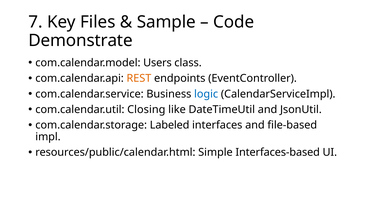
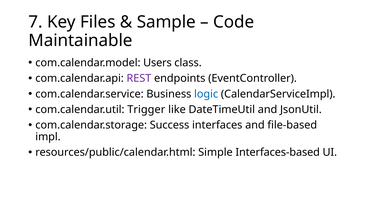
Demonstrate: Demonstrate -> Maintainable
REST colour: orange -> purple
Closing: Closing -> Trigger
Labeled: Labeled -> Success
